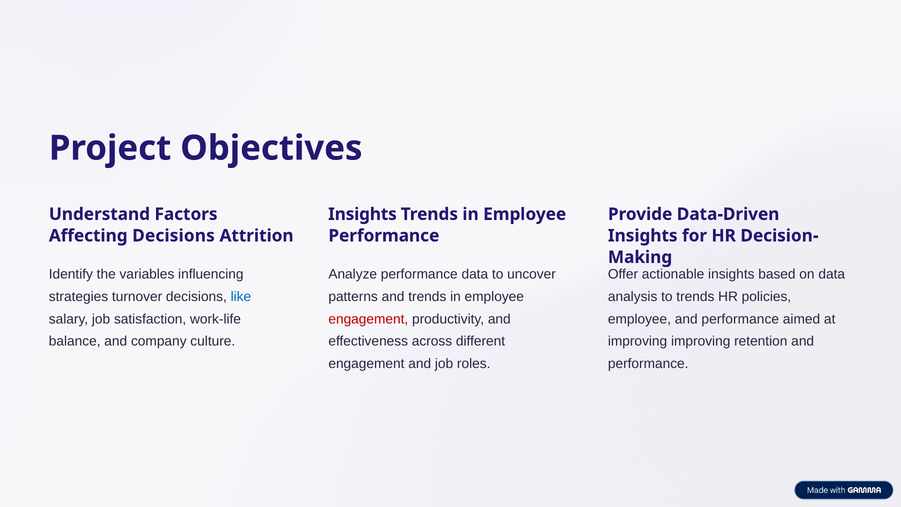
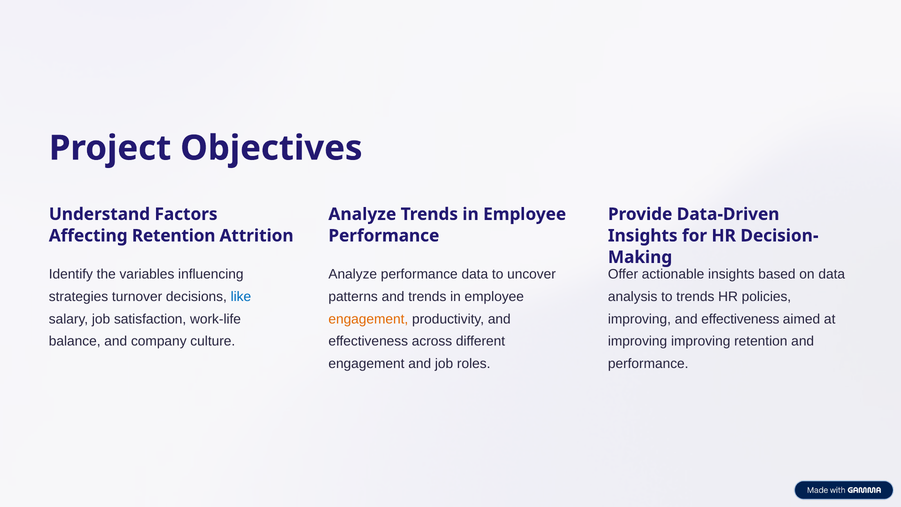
Insights at (362, 214): Insights -> Analyze
Affecting Decisions: Decisions -> Retention
engagement at (368, 319) colour: red -> orange
employee at (639, 319): employee -> improving
performance at (740, 319): performance -> effectiveness
